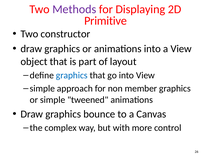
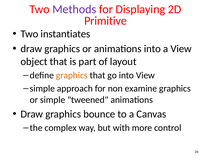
constructor: constructor -> instantiates
graphics at (72, 75) colour: blue -> orange
member: member -> examine
